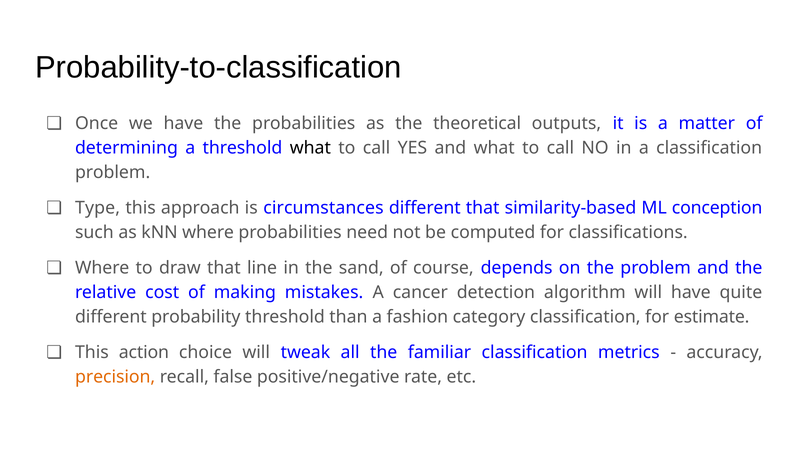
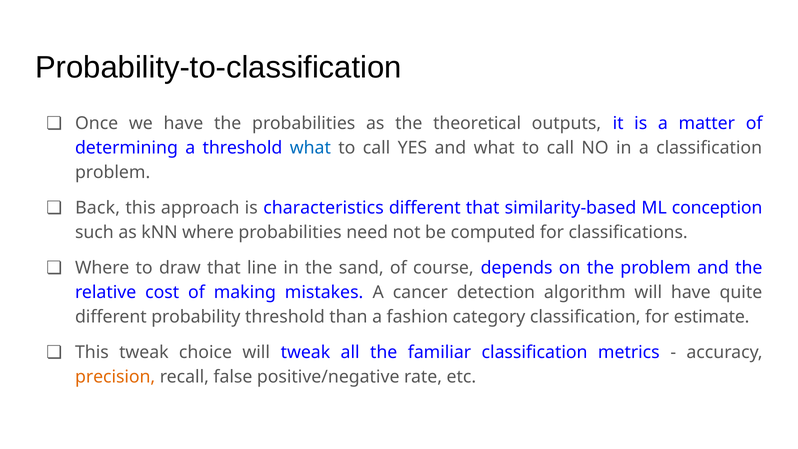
what at (310, 148) colour: black -> blue
Type: Type -> Back
circumstances: circumstances -> characteristics
This action: action -> tweak
